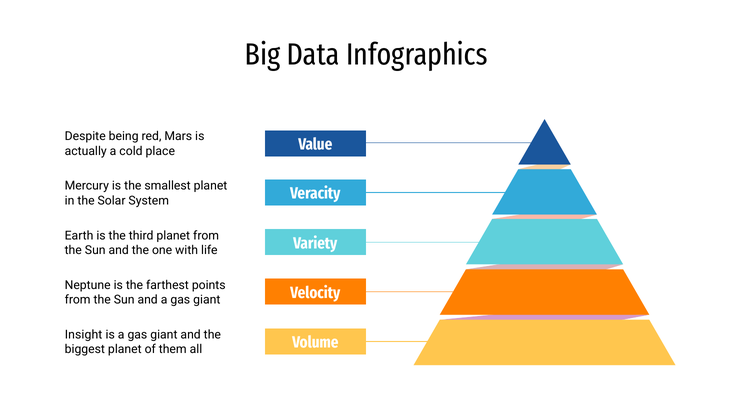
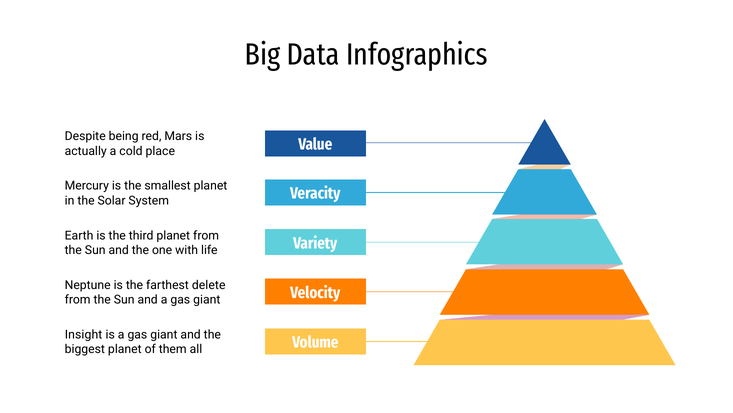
points: points -> delete
